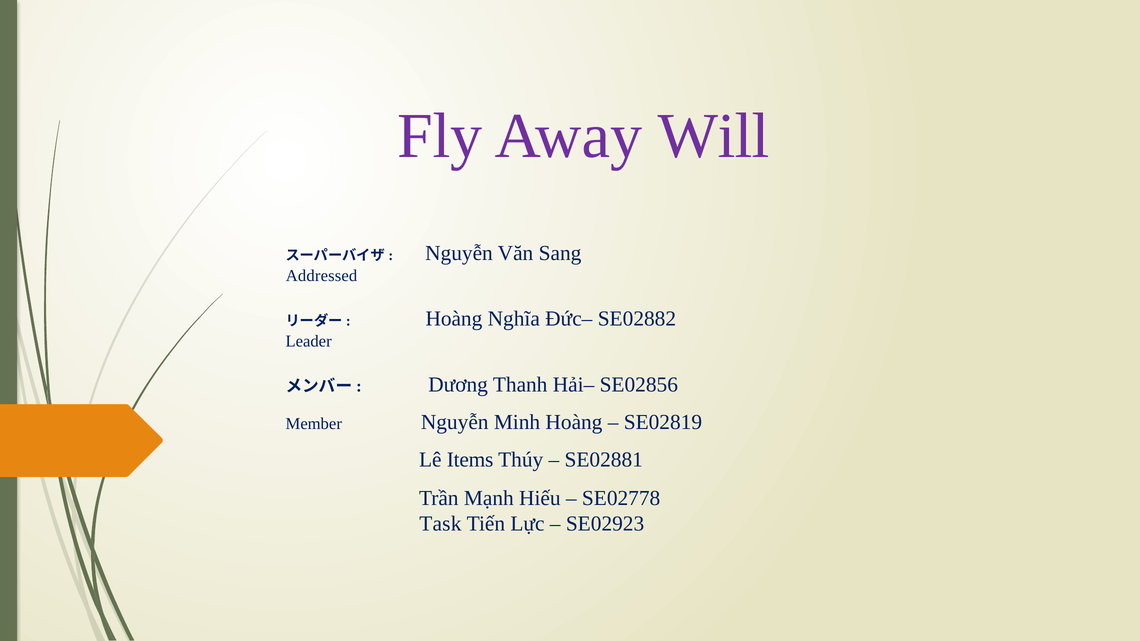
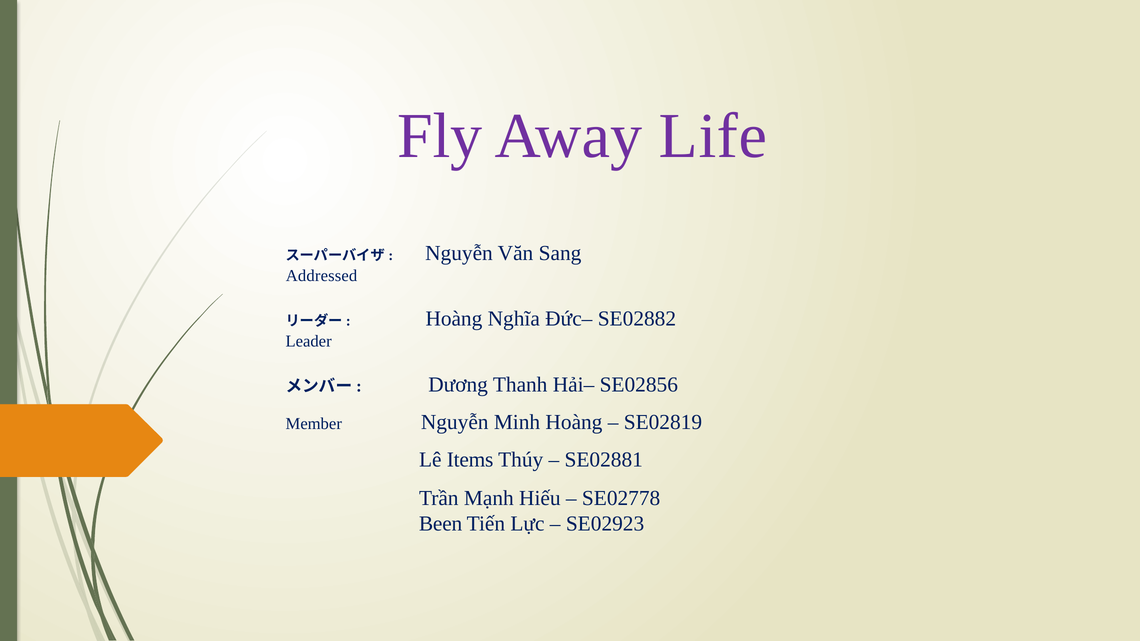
Will: Will -> Life
Task: Task -> Been
